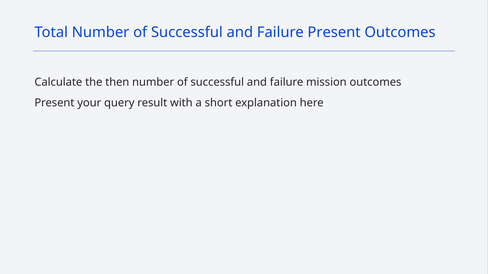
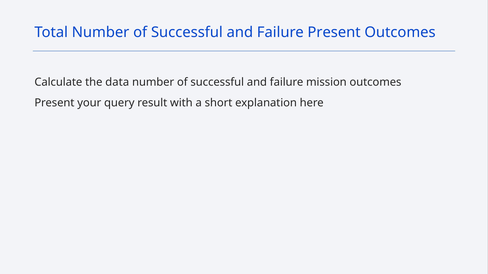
then: then -> data
